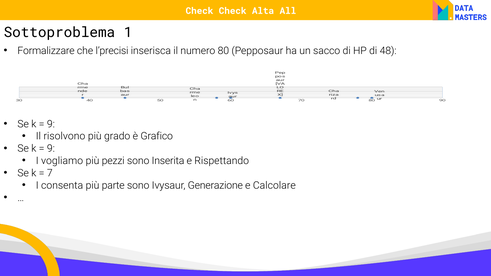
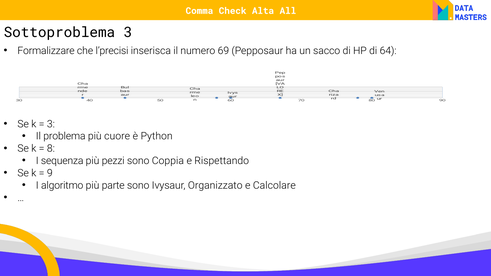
Check at (199, 11): Check -> Comma
Sottoproblema 1: 1 -> 3
numero 80: 80 -> 69
48: 48 -> 64
9 at (51, 124): 9 -> 3
risolvono: risolvono -> problema
grado: grado -> cuore
Grafico: Grafico -> Python
9 at (51, 149): 9 -> 8
vogliamo: vogliamo -> sequenza
Inserita: Inserita -> Coppia
7: 7 -> 9
consenta: consenta -> algoritmo
Generazione: Generazione -> Organizzato
